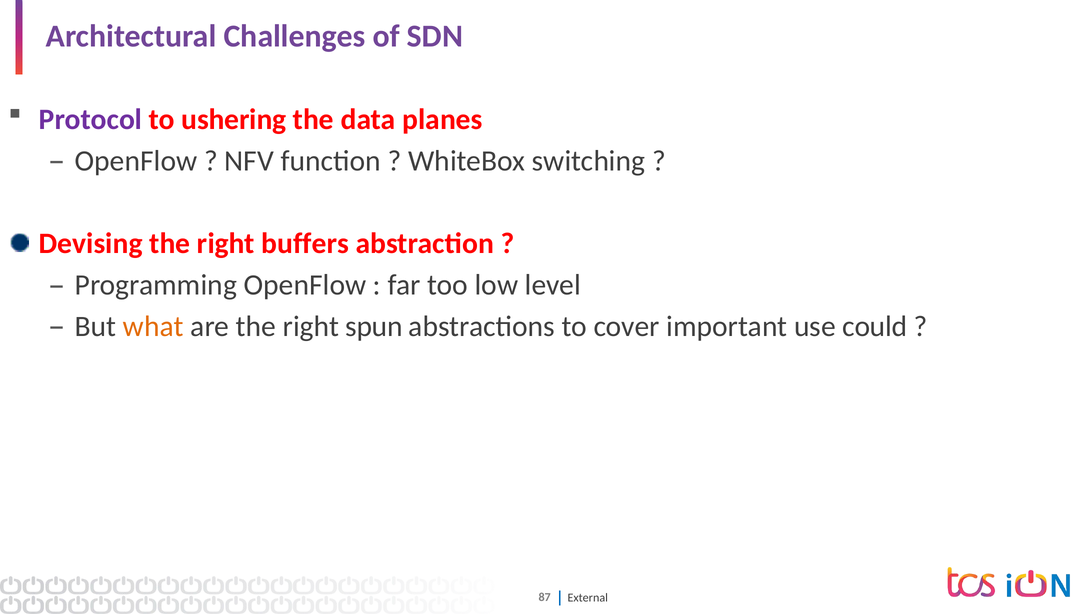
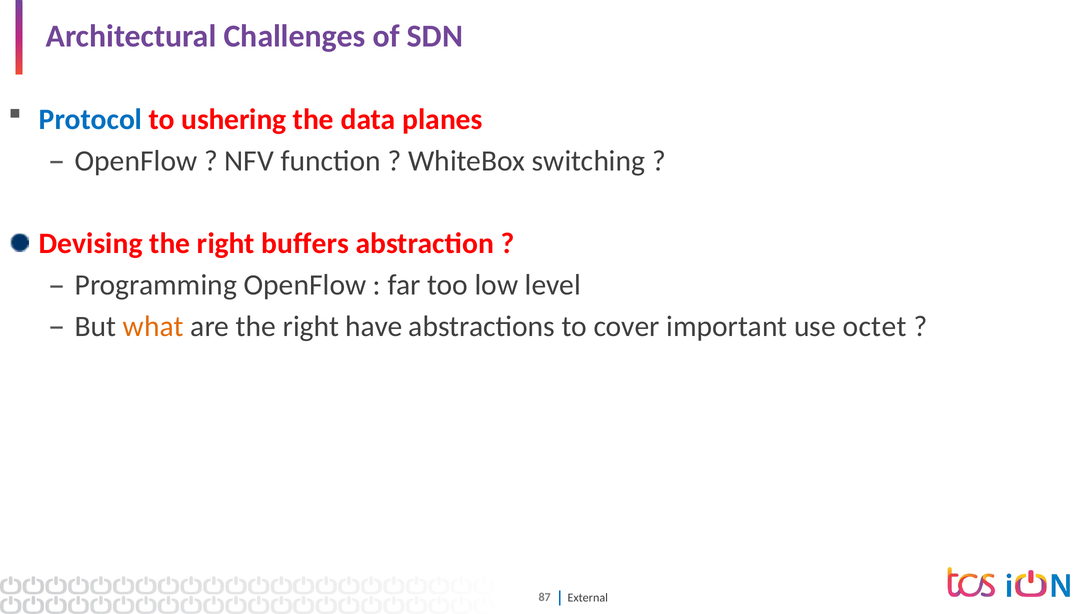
Protocol colour: purple -> blue
spun: spun -> have
could: could -> octet
